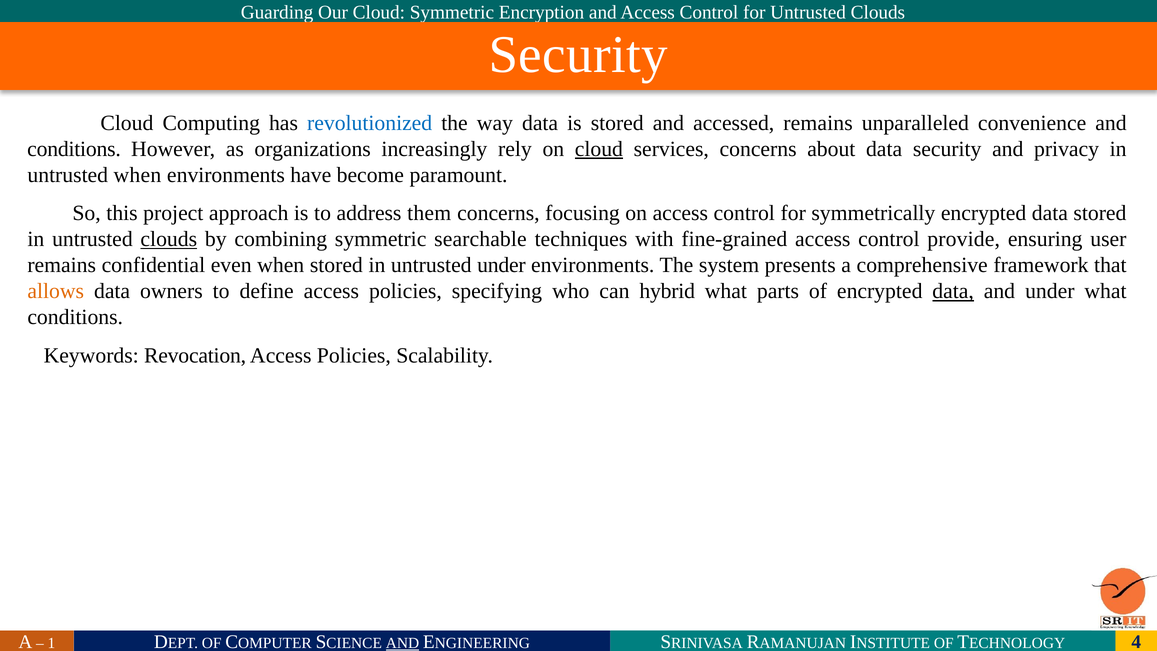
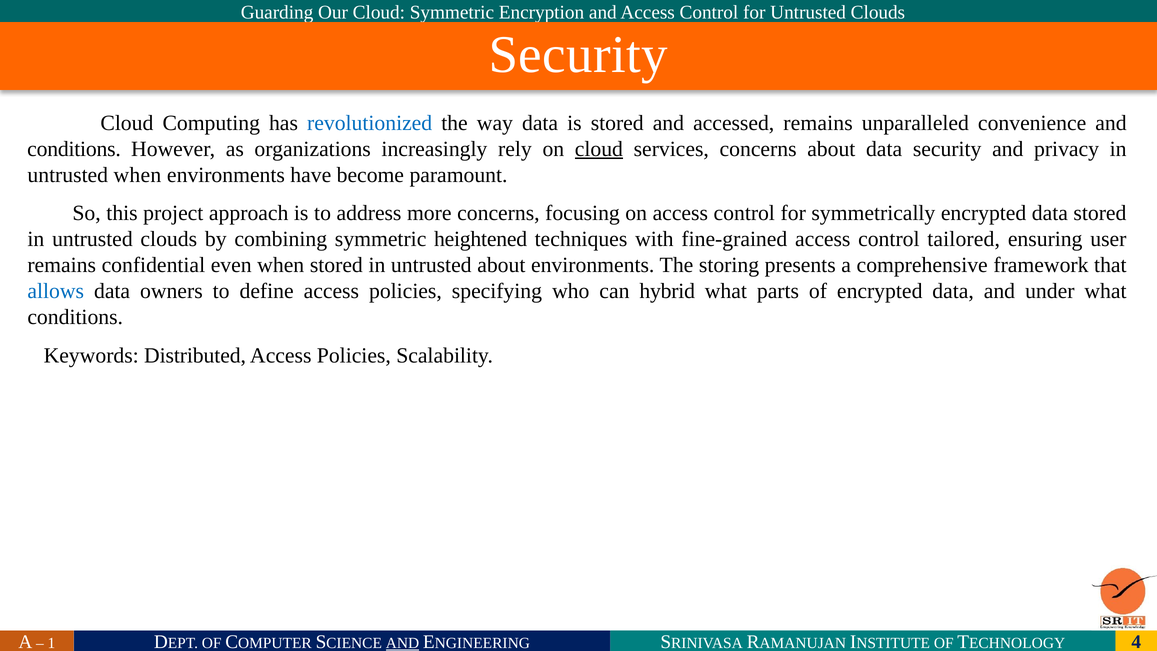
them: them -> more
clouds at (169, 239) underline: present -> none
searchable: searchable -> heightened
provide: provide -> tailored
untrusted under: under -> about
system: system -> storing
allows colour: orange -> blue
data at (953, 291) underline: present -> none
Revocation: Revocation -> Distributed
